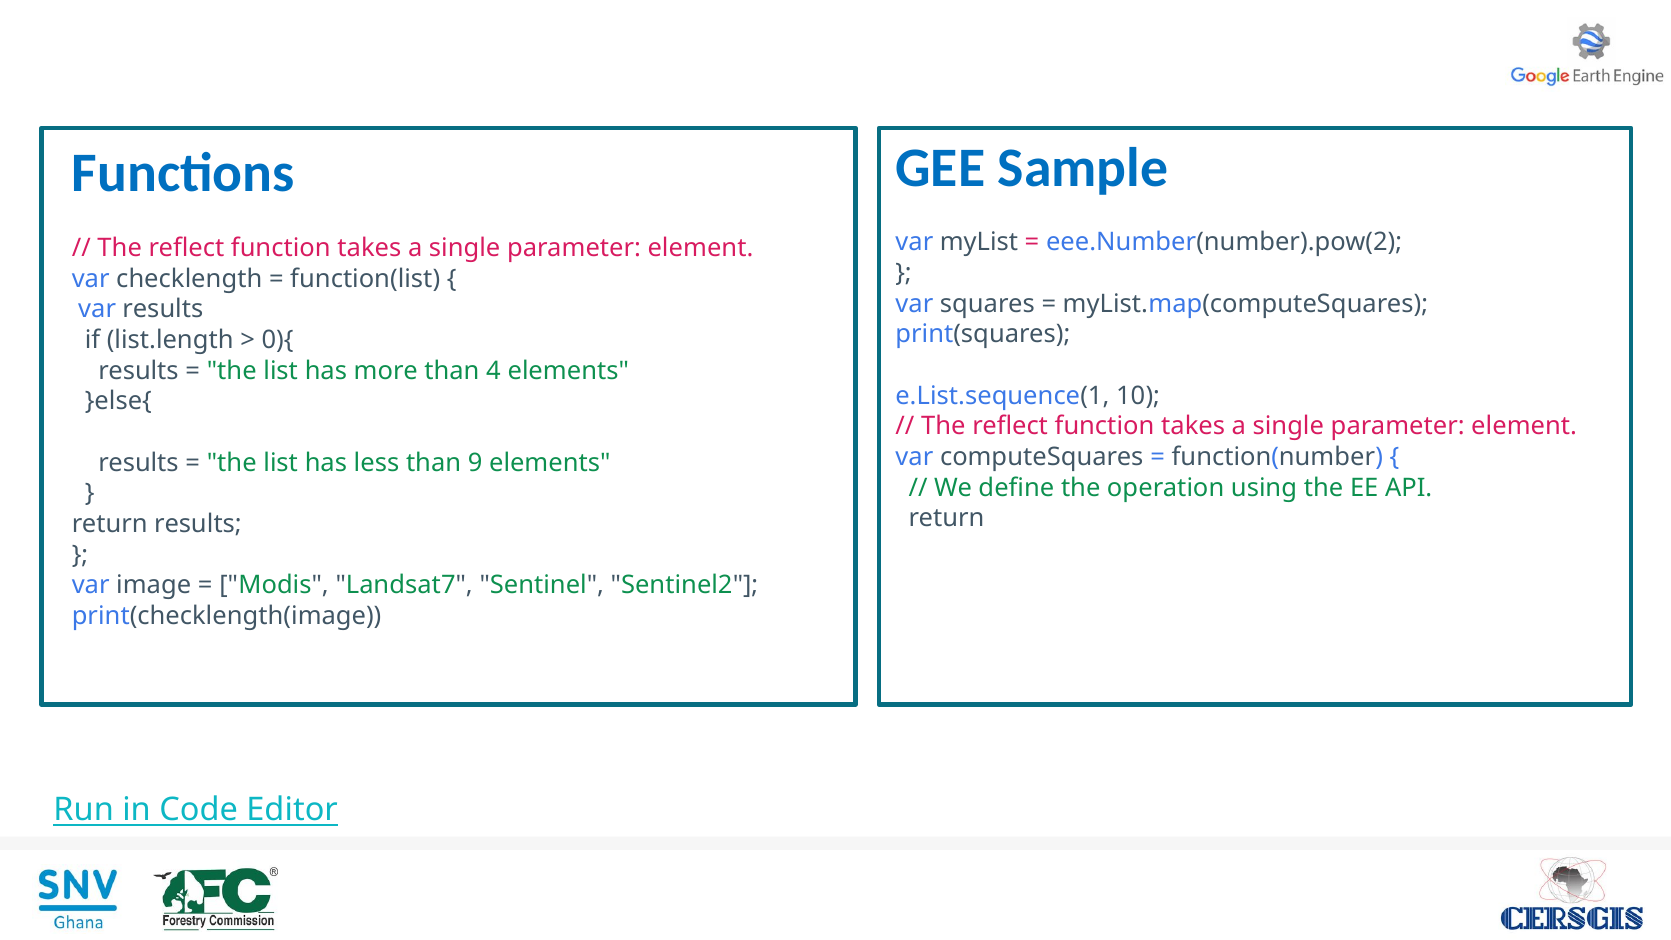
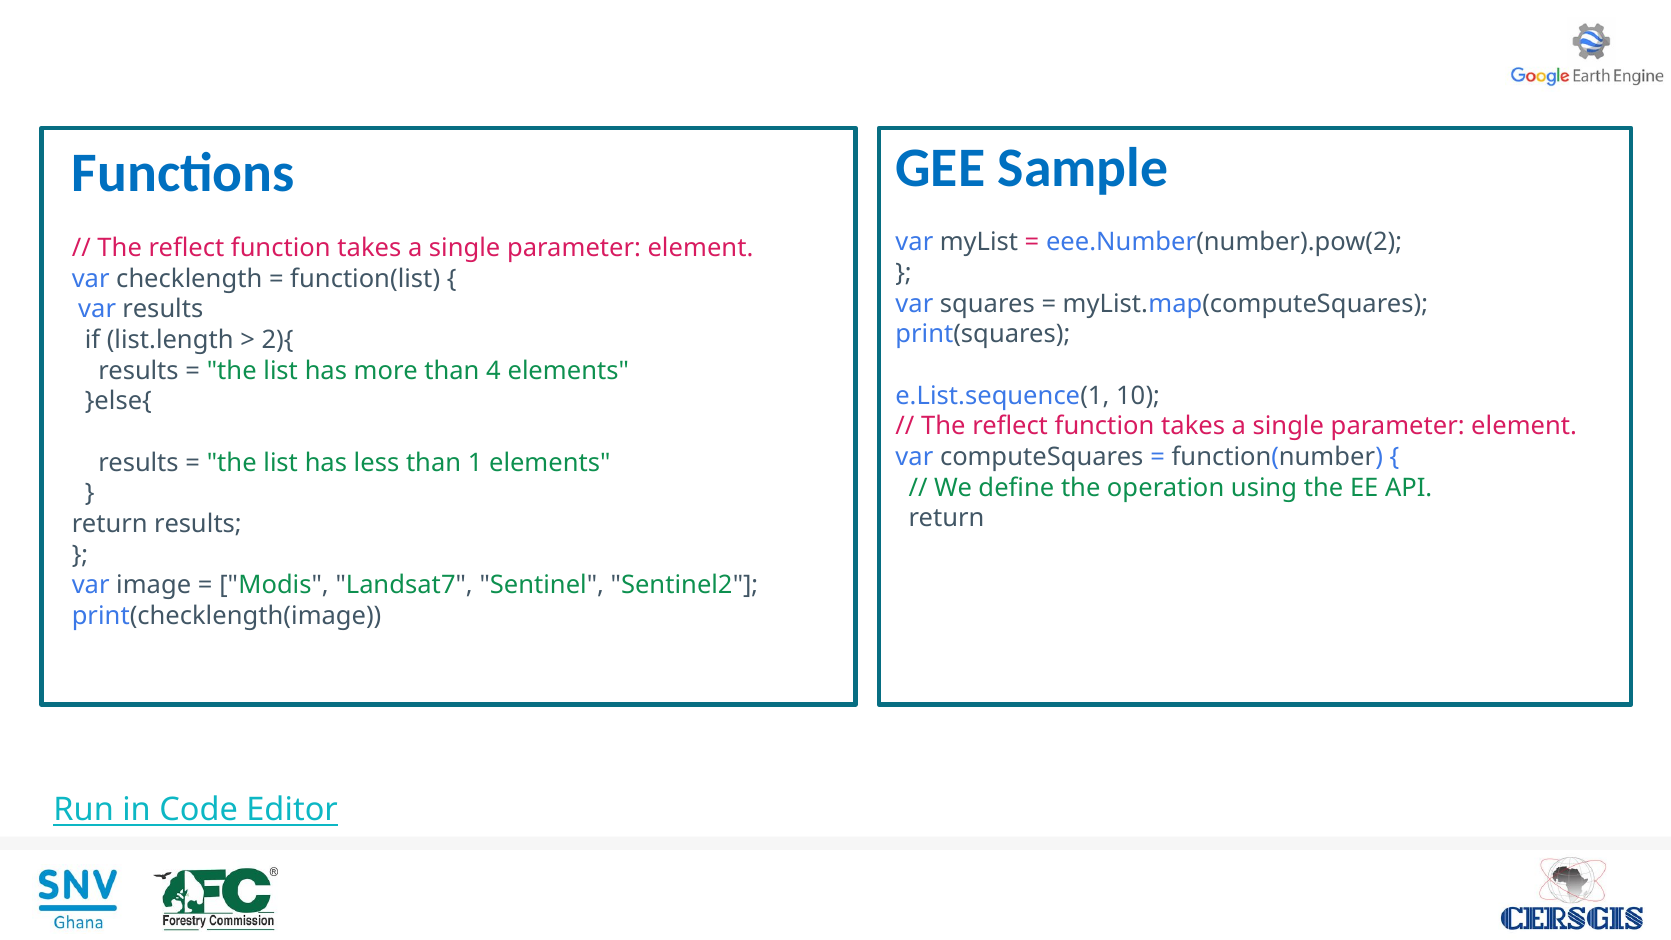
0){: 0){ -> 2){
9: 9 -> 1
